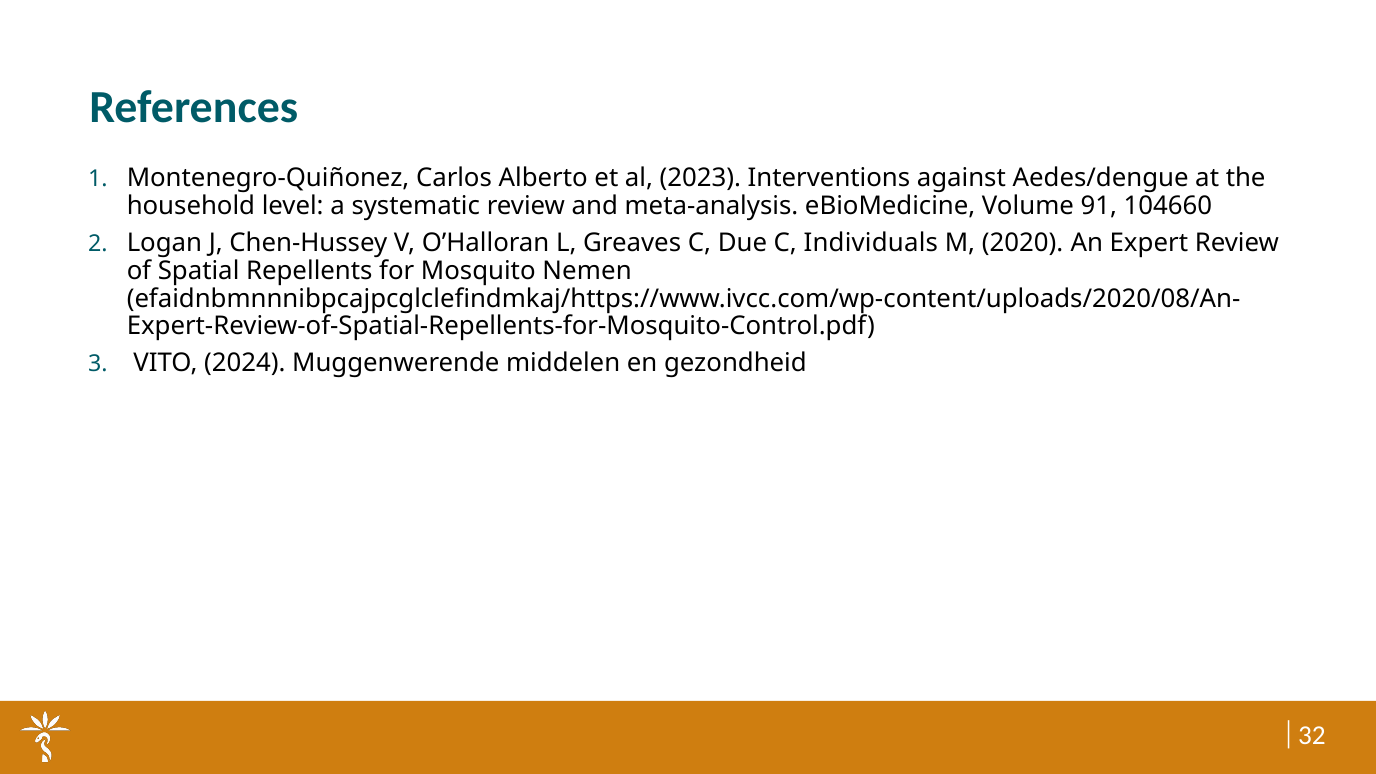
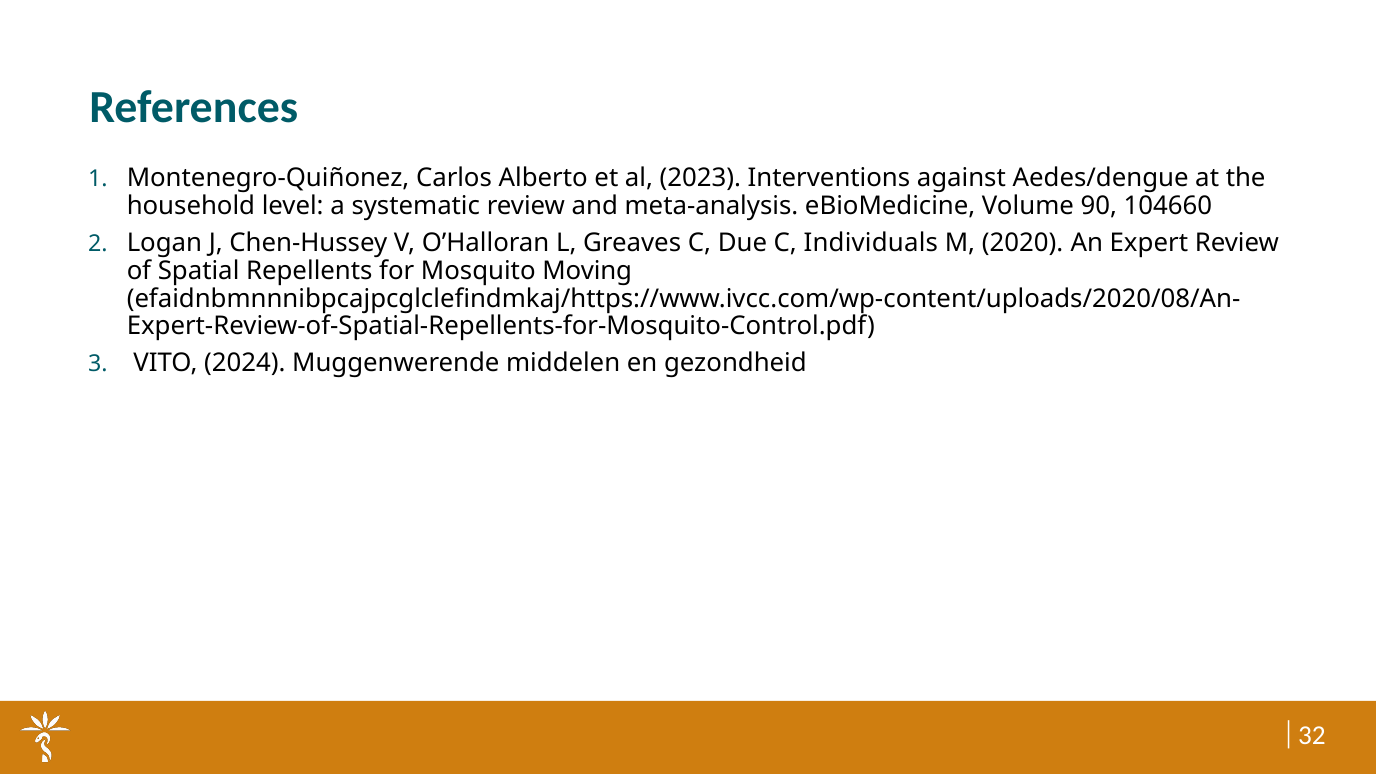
91: 91 -> 90
Nemen: Nemen -> Moving
